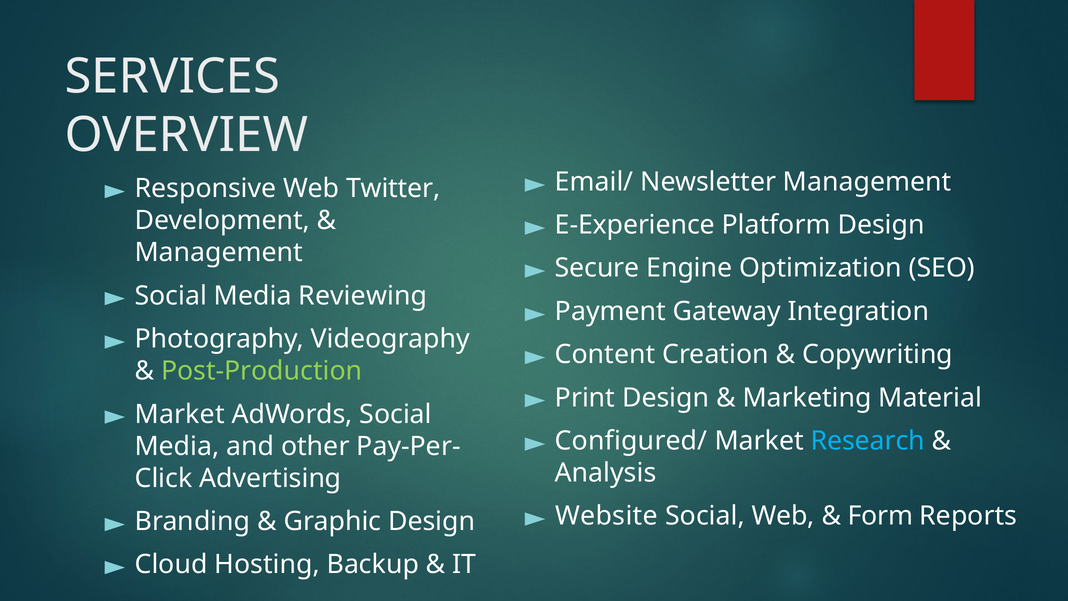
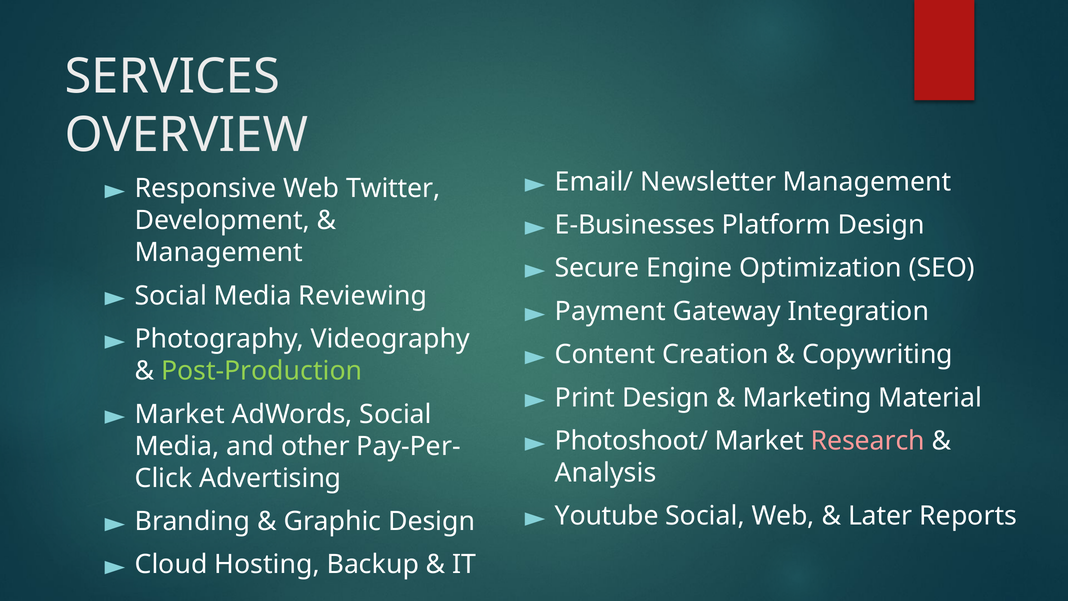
E-Experience: E-Experience -> E-Businesses
Configured/: Configured/ -> Photoshoot/
Research colour: light blue -> pink
Website: Website -> Youtube
Form: Form -> Later
